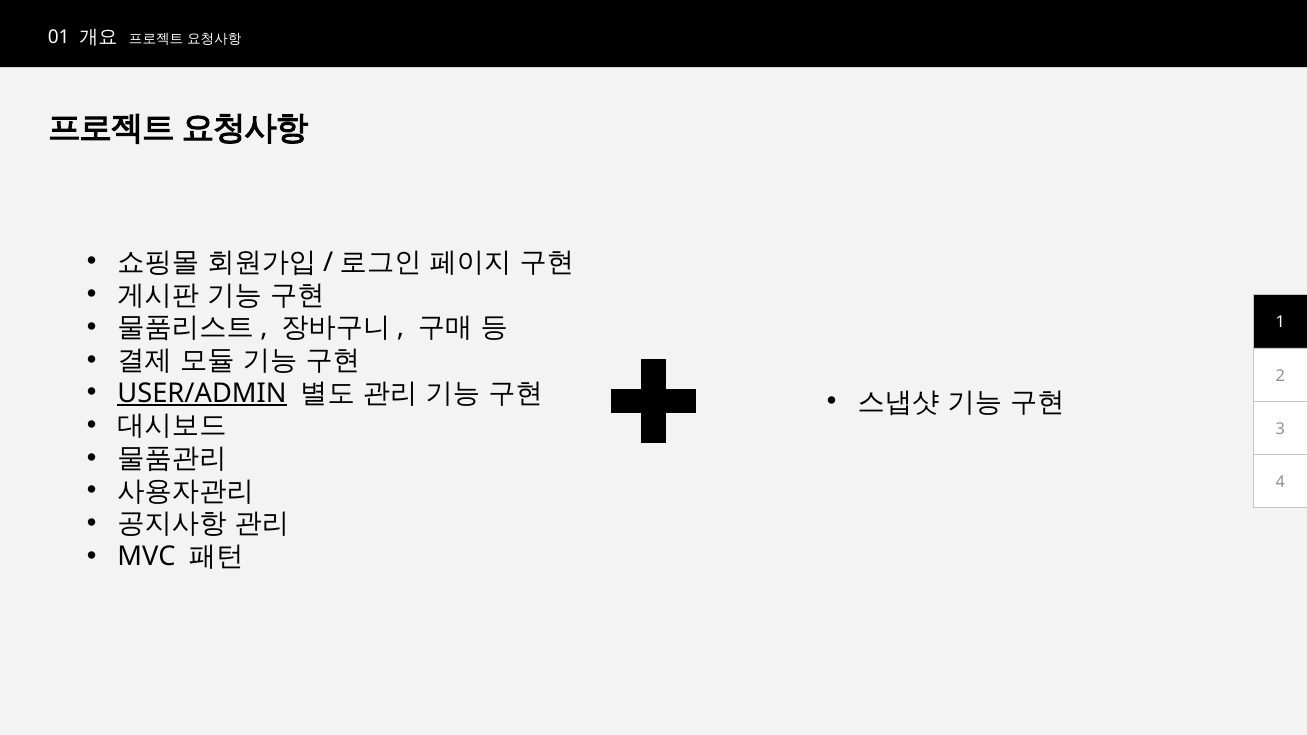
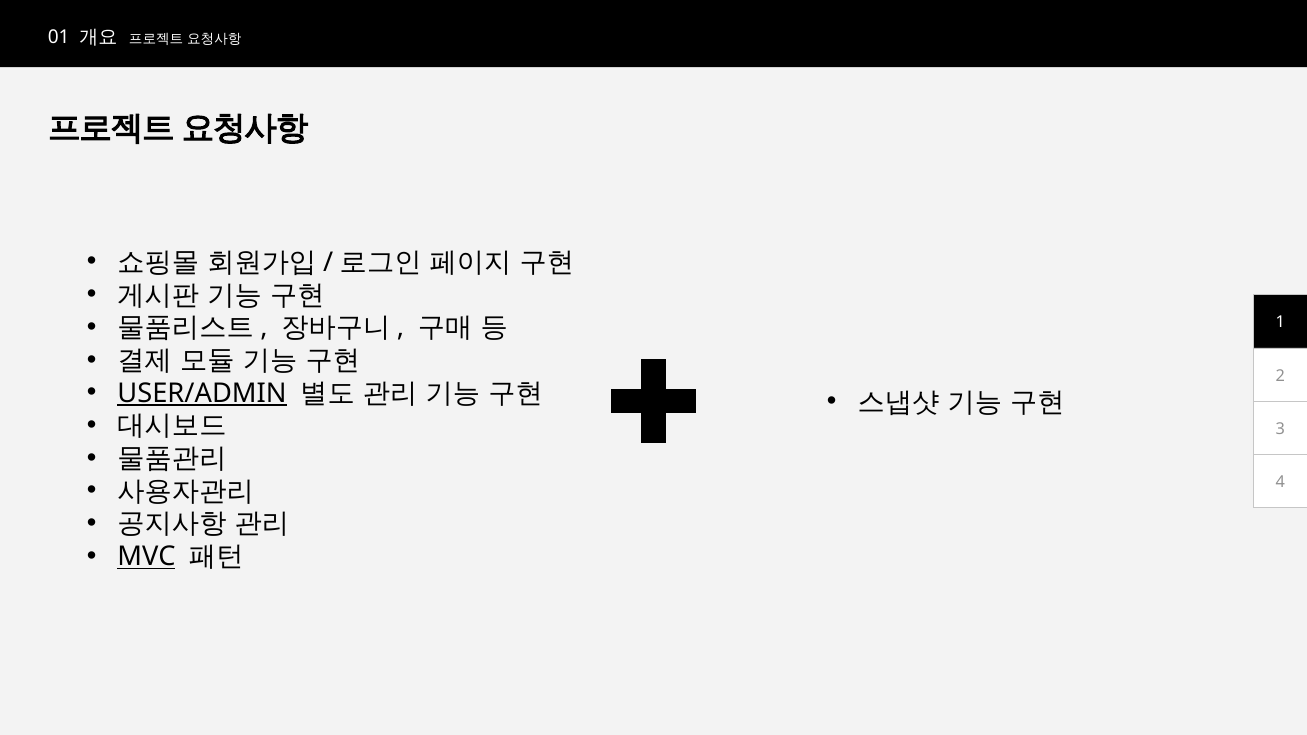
MVC underline: none -> present
